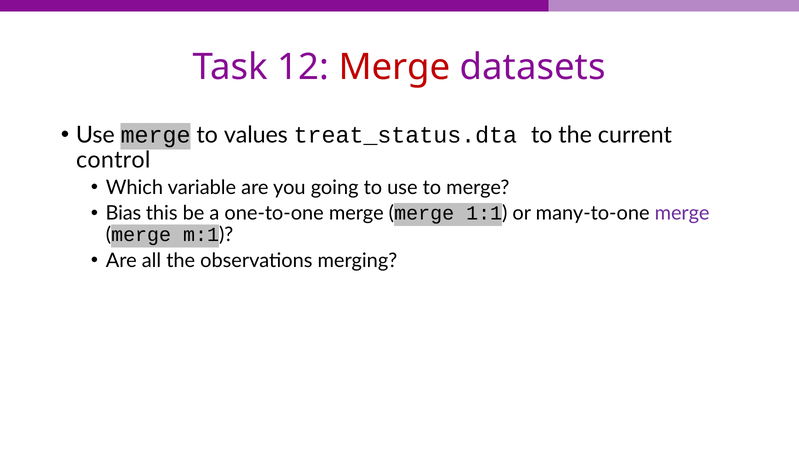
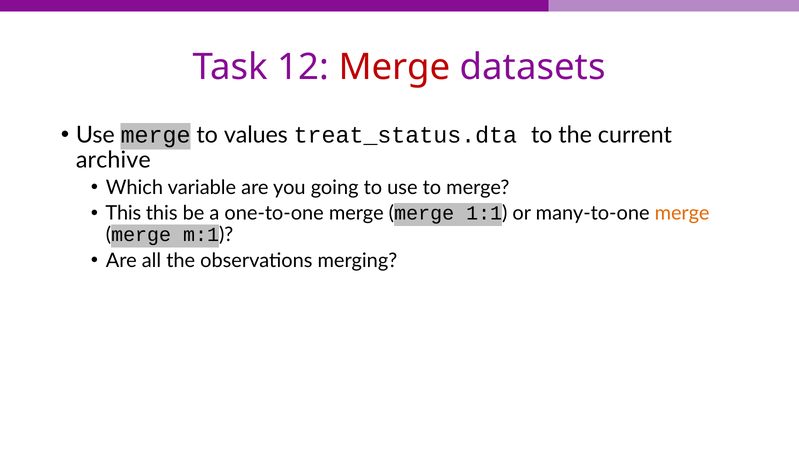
control: control -> archive
Bias at (123, 213): Bias -> This
merge at (682, 213) colour: purple -> orange
